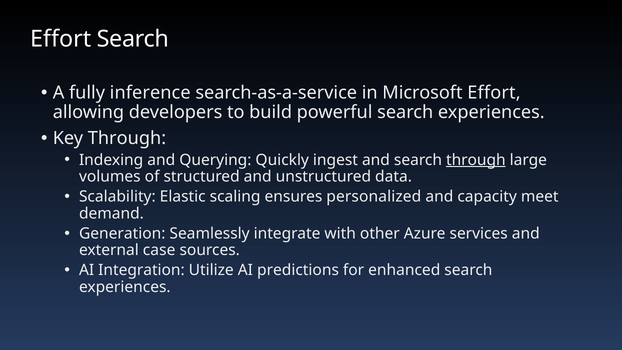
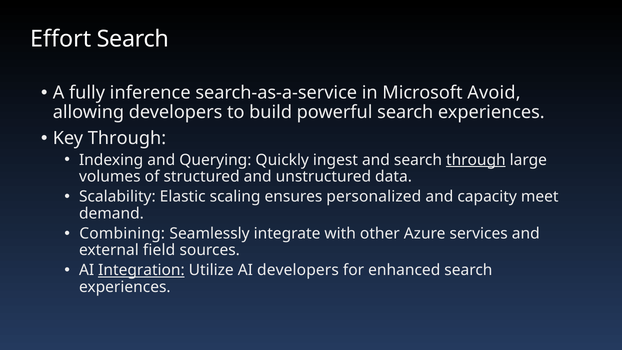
Microsoft Effort: Effort -> Avoid
Generation: Generation -> Combining
case: case -> field
Integration underline: none -> present
AI predictions: predictions -> developers
